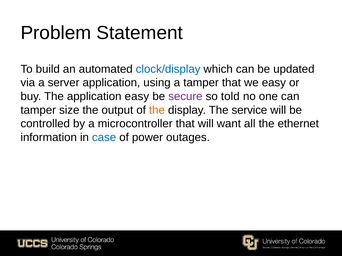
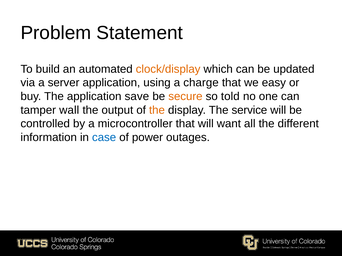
clock/display colour: blue -> orange
a tamper: tamper -> charge
application easy: easy -> save
secure colour: purple -> orange
size: size -> wall
ethernet: ethernet -> different
